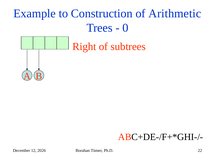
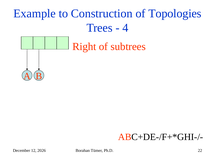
Arithmetic: Arithmetic -> Topologies
0: 0 -> 4
